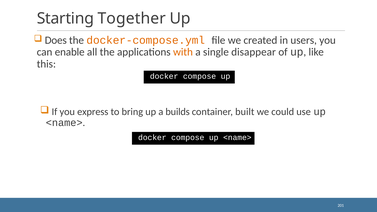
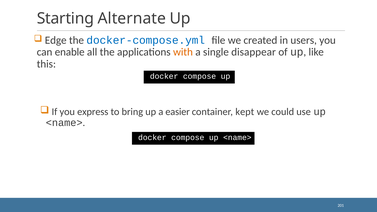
Together: Together -> Alternate
Does: Does -> Edge
docker-compose.yml colour: orange -> blue
builds: builds -> easier
built: built -> kept
